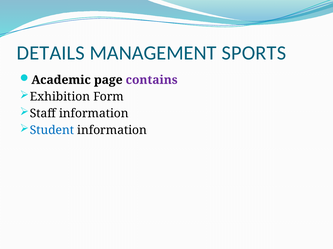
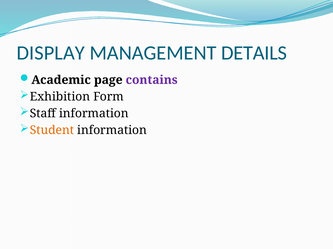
DETAILS: DETAILS -> DISPLAY
SPORTS: SPORTS -> DETAILS
Student colour: blue -> orange
